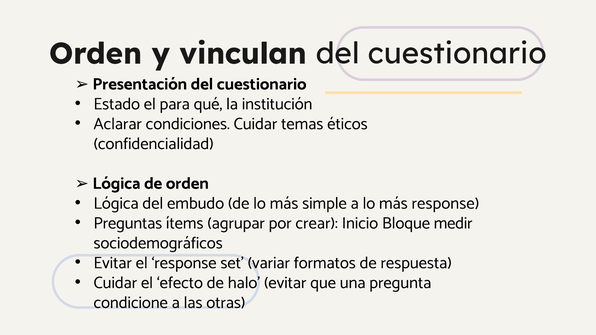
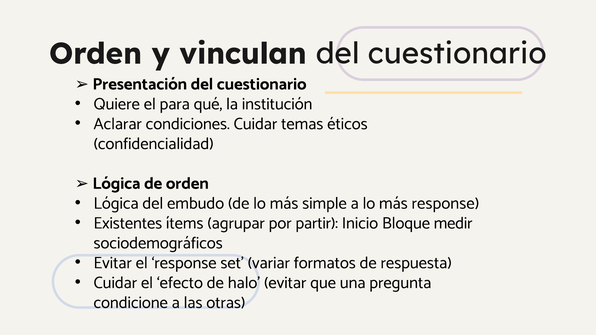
Estado: Estado -> Quiere
Preguntas: Preguntas -> Existentes
crear: crear -> partir
